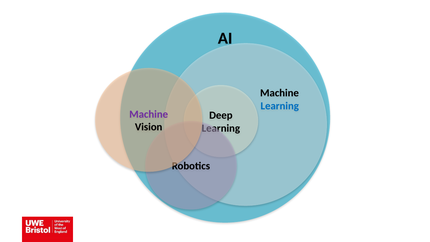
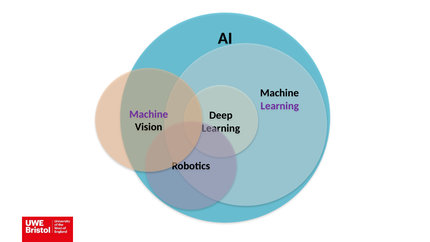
Learning at (280, 106) colour: blue -> purple
